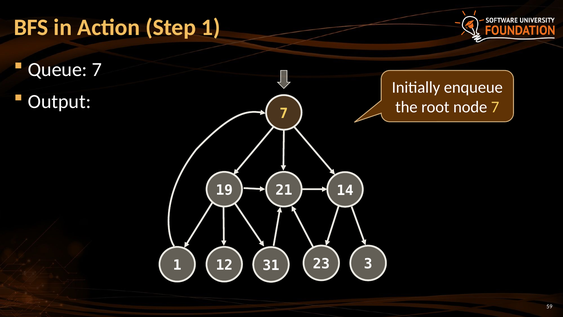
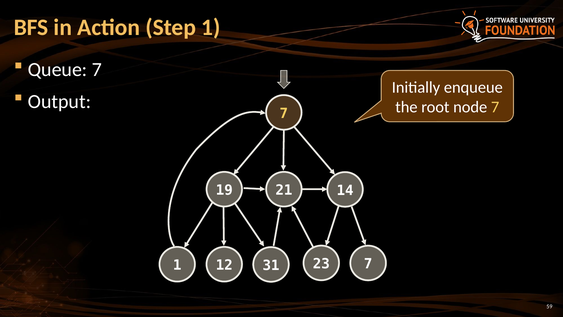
23 3: 3 -> 7
